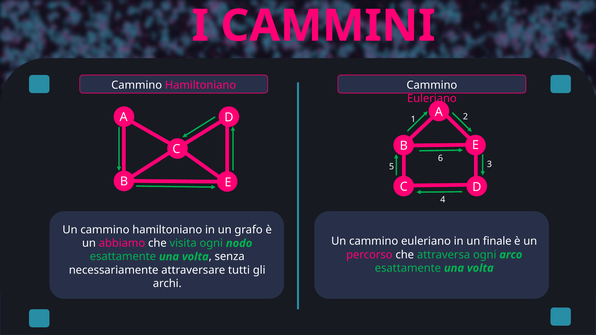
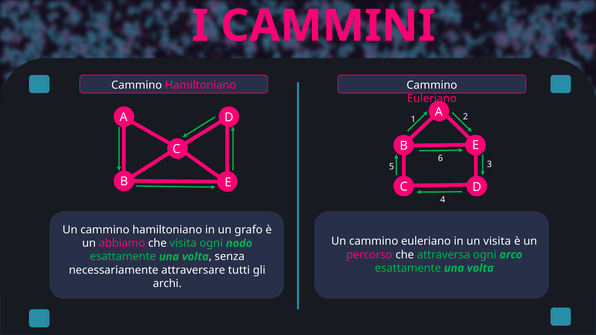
un finale: finale -> visita
